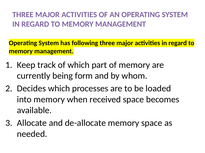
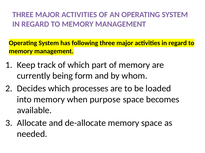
received: received -> purpose
